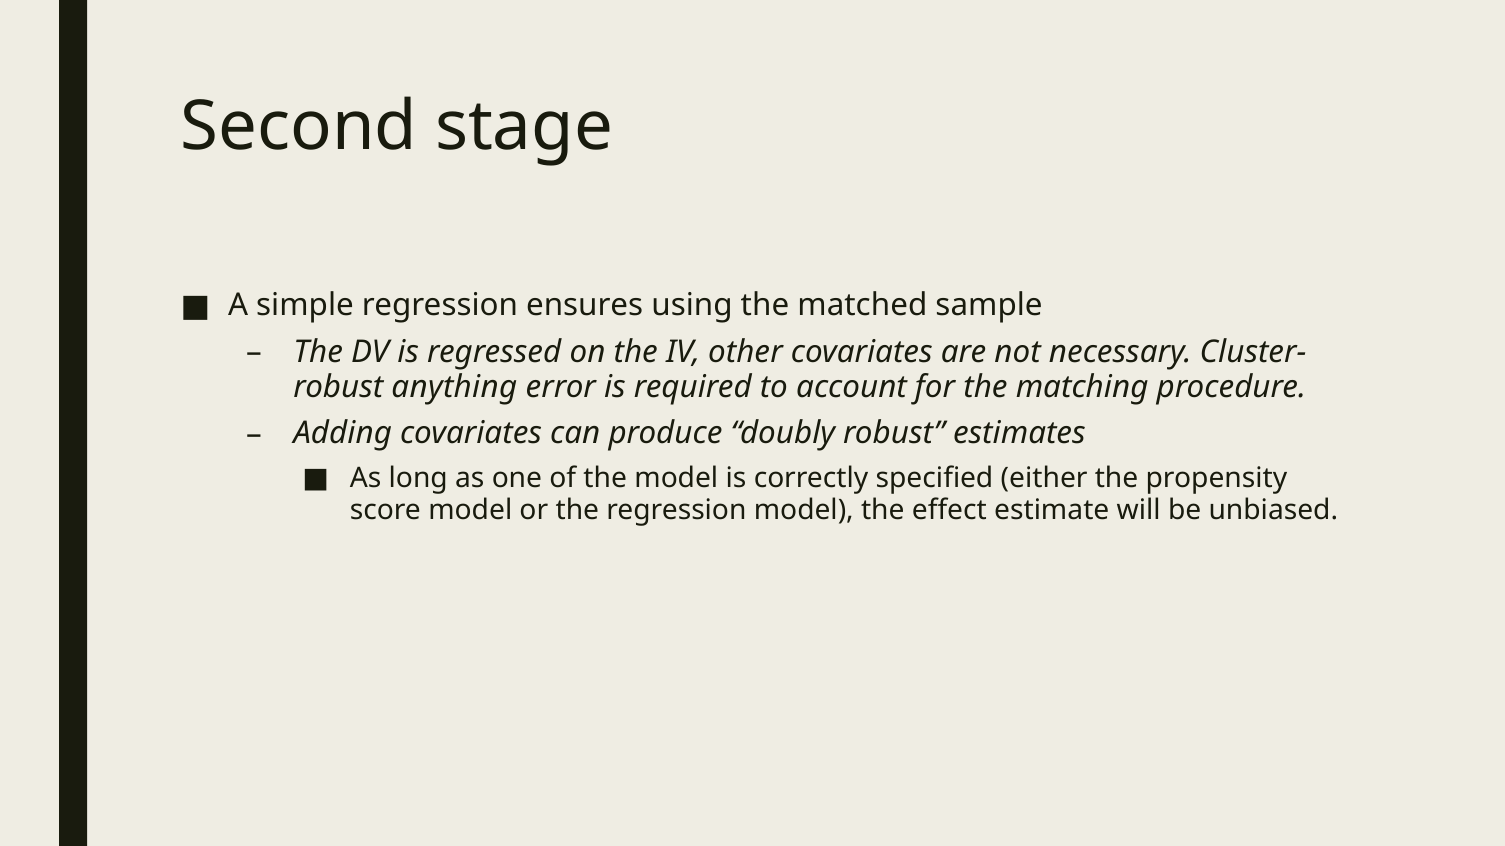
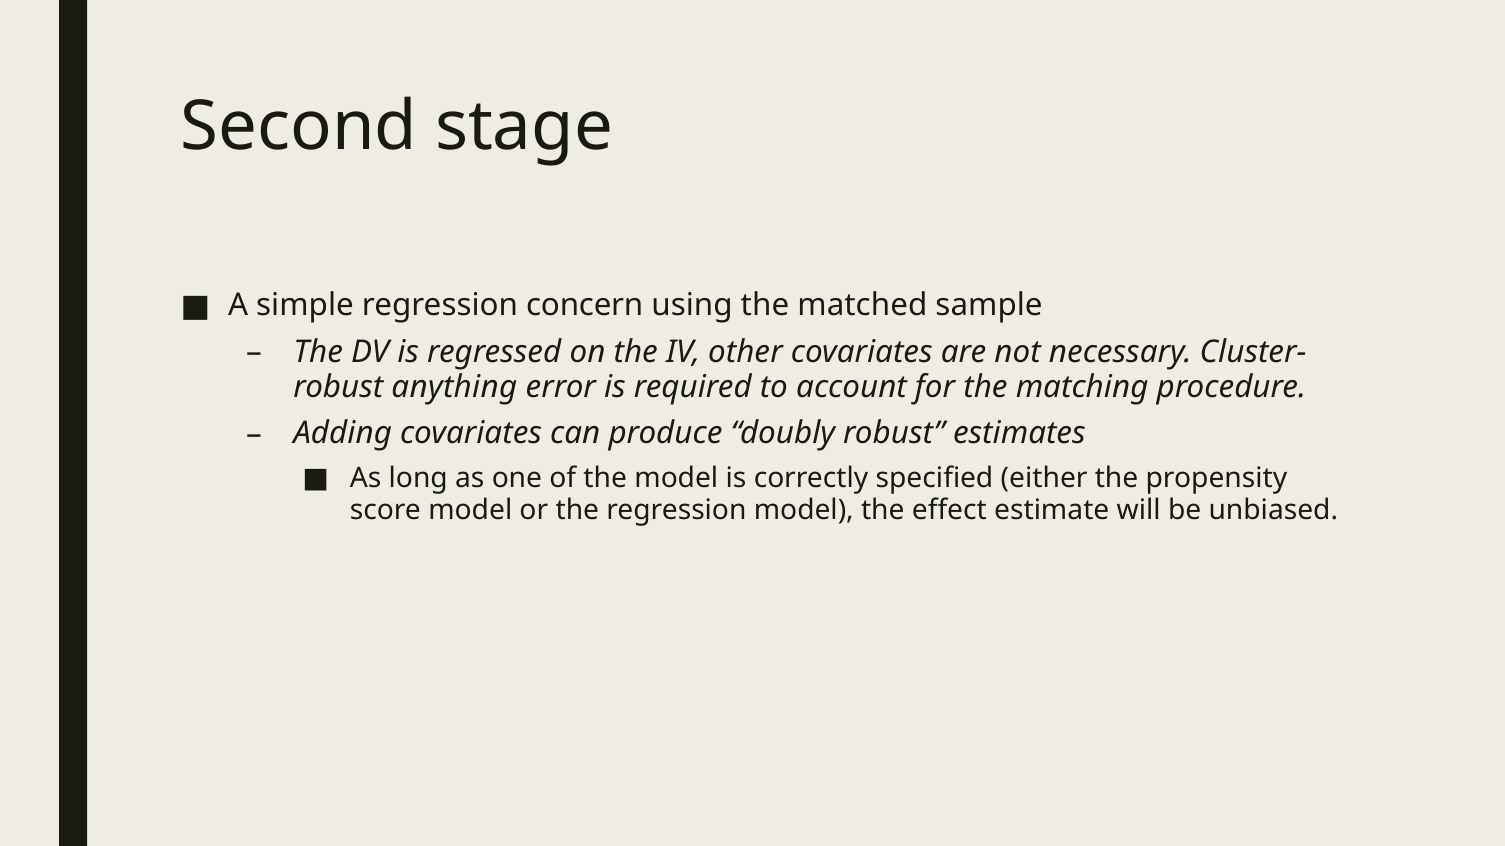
ensures: ensures -> concern
